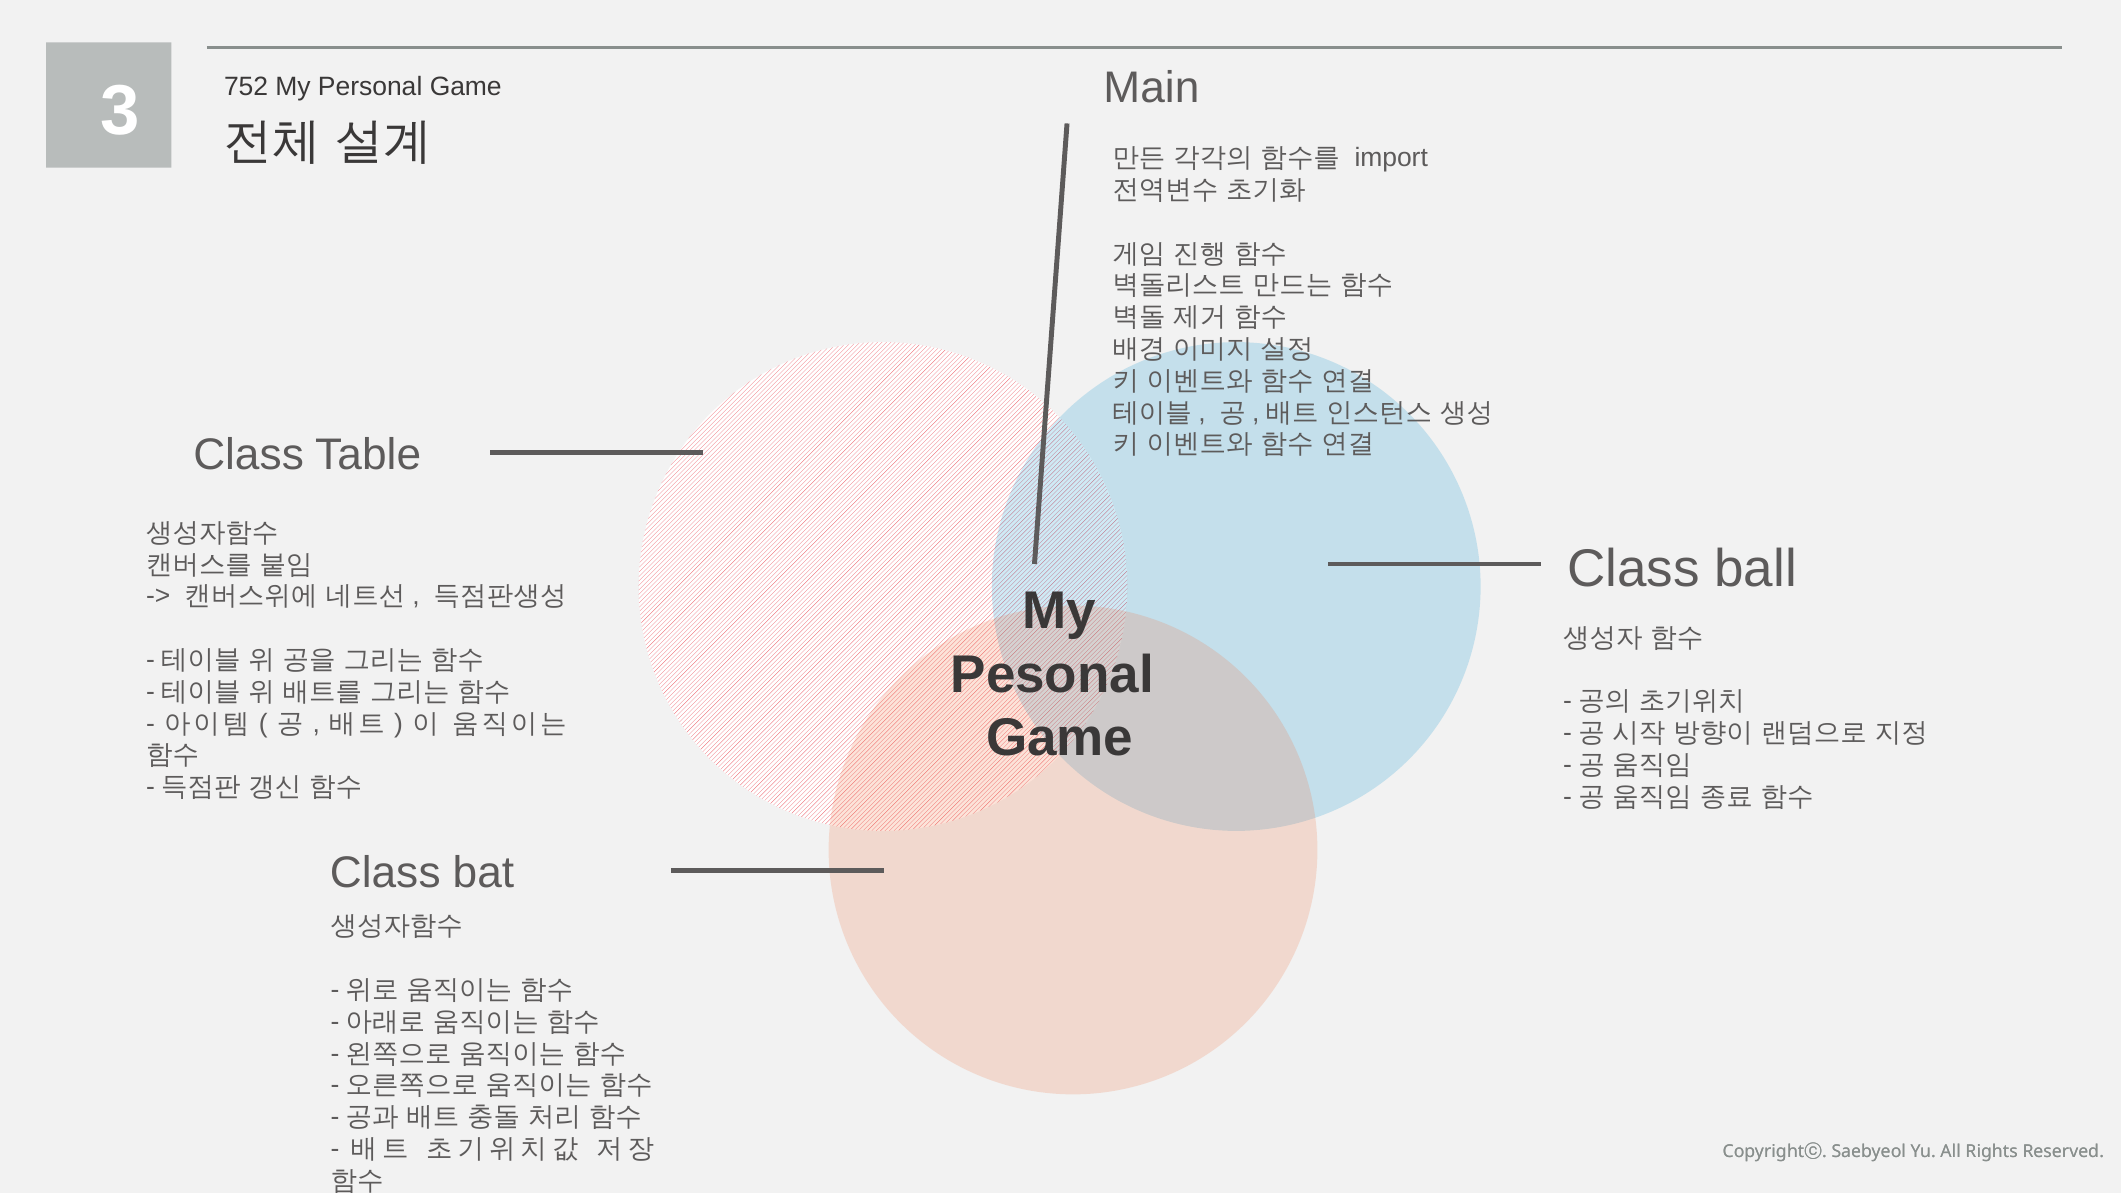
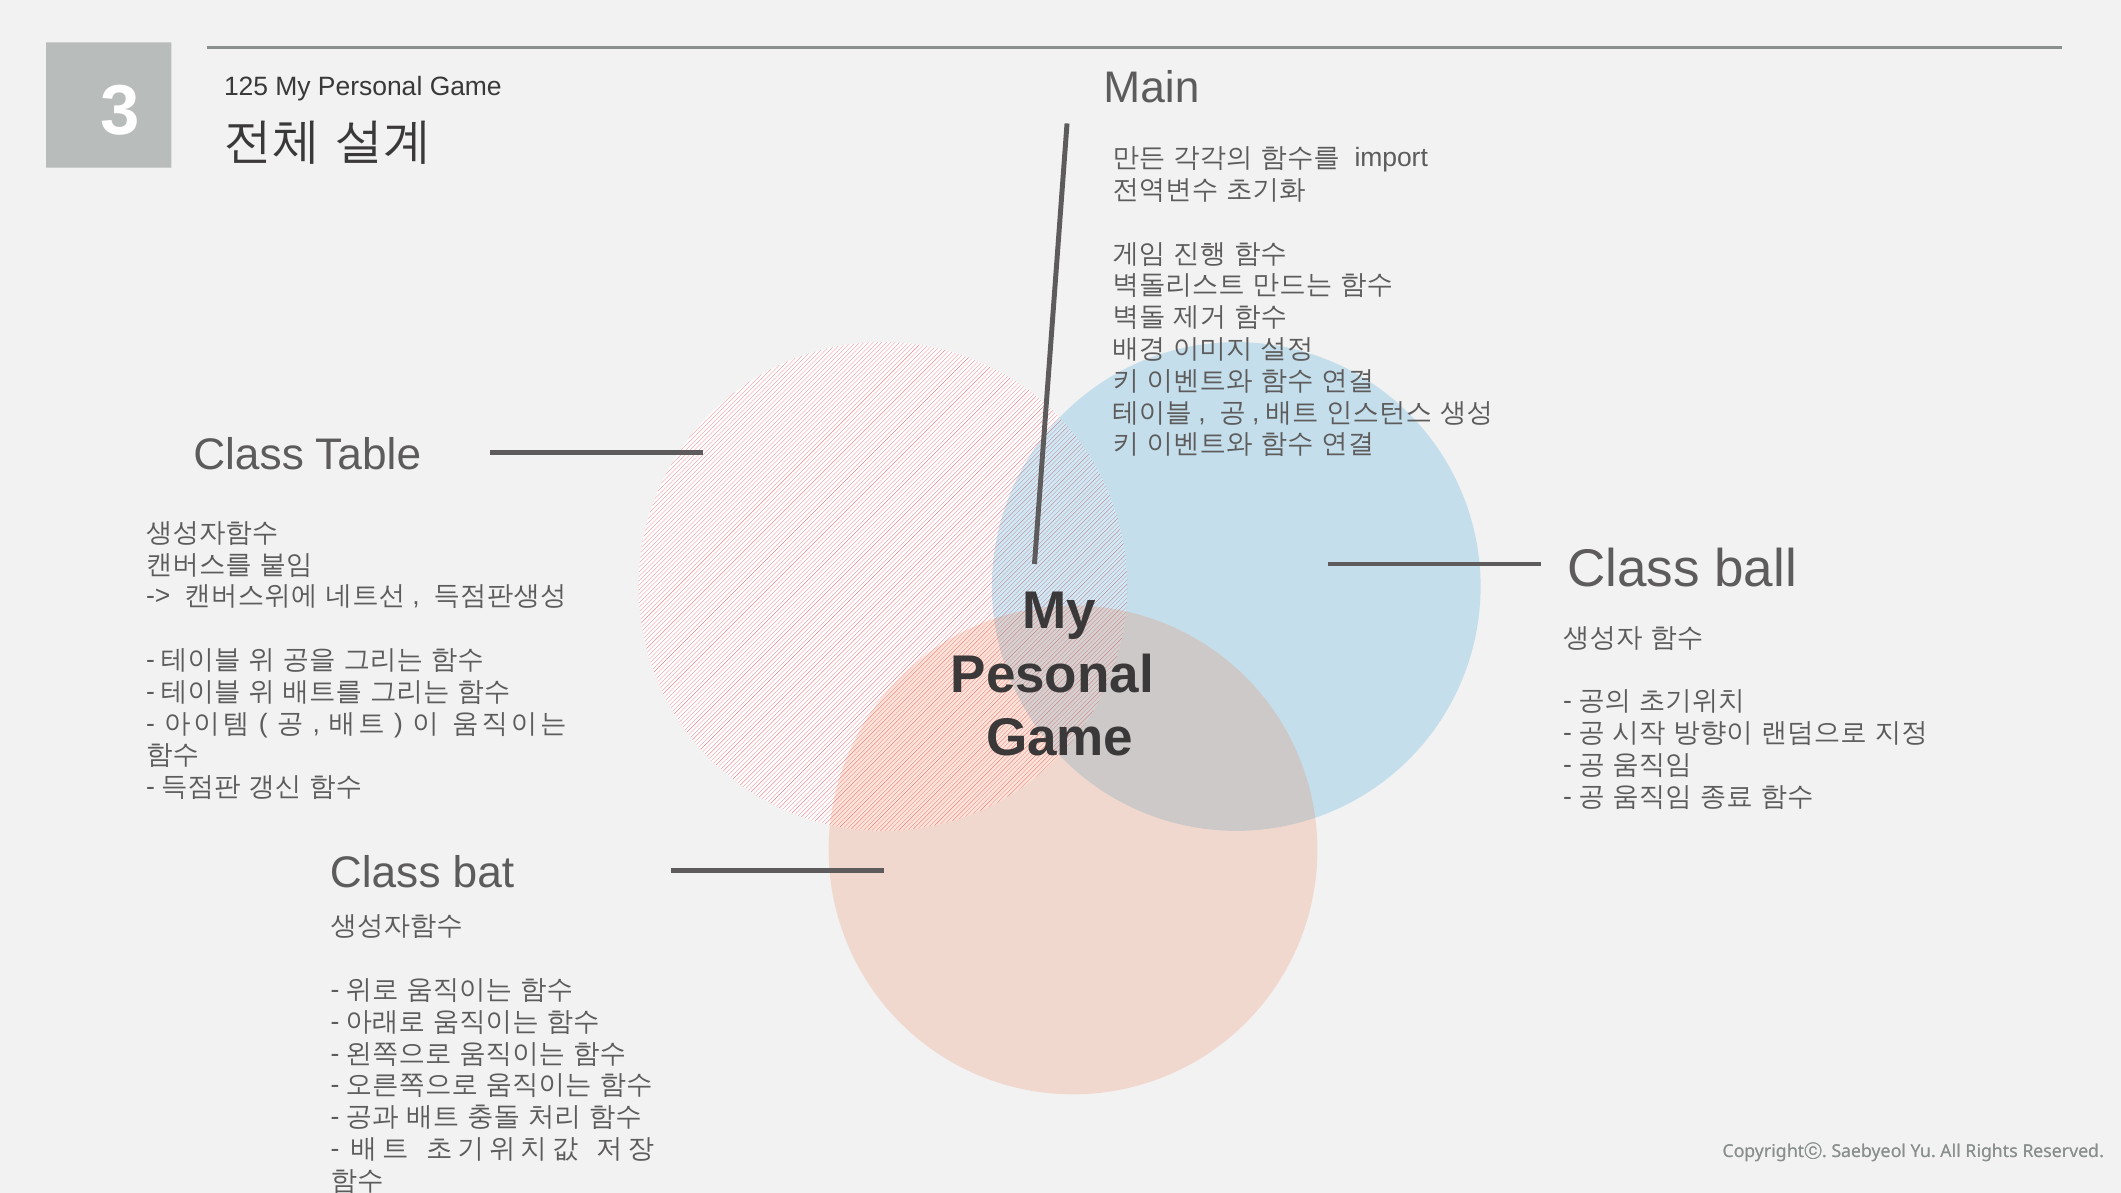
752: 752 -> 125
